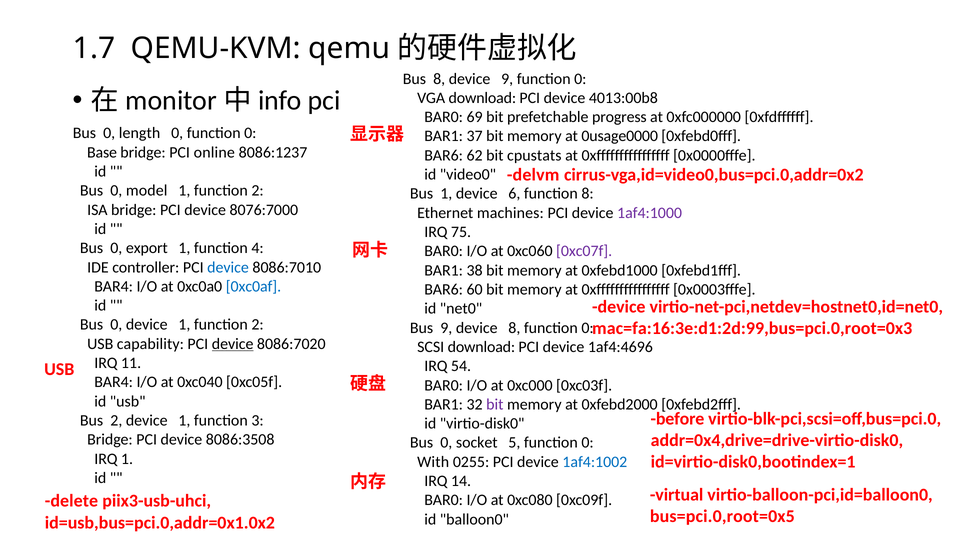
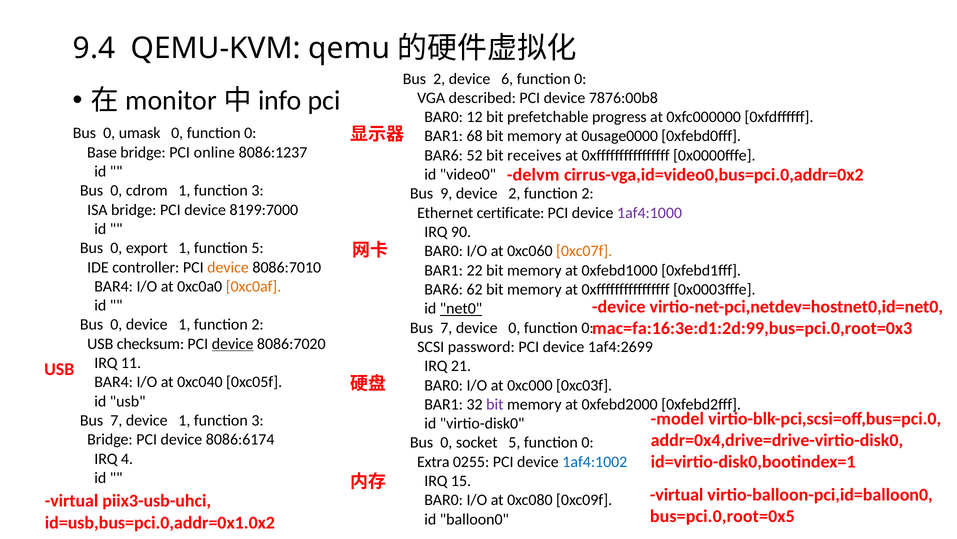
1.7: 1.7 -> 9.4
Bus 8: 8 -> 2
device 9: 9 -> 6
VGA download: download -> described
4013:00b8: 4013:00b8 -> 7876:00b8
69: 69 -> 12
length: length -> umask
37: 37 -> 68
62: 62 -> 52
cpustats: cpustats -> receives
model: model -> cdrom
2 at (258, 190): 2 -> 3
Bus 1: 1 -> 9
device 6: 6 -> 2
8 at (588, 193): 8 -> 2
8076:7000: 8076:7000 -> 8199:7000
machines: machines -> certificate
75: 75 -> 90
function 4: 4 -> 5
0xc07f colour: purple -> orange
device at (228, 267) colour: blue -> orange
38: 38 -> 22
0xc0af colour: blue -> orange
60: 60 -> 62
net0 underline: none -> present
9 at (446, 327): 9 -> 7
device 8: 8 -> 0
capability: capability -> checksum
SCSI download: download -> password
1af4:4696: 1af4:4696 -> 1af4:2699
54: 54 -> 21
before: before -> model
2 at (116, 420): 2 -> 7
8086:3508: 8086:3508 -> 8086:6174
IRQ 1: 1 -> 4
With: With -> Extra
14: 14 -> 15
delete at (71, 500): delete -> virtual
